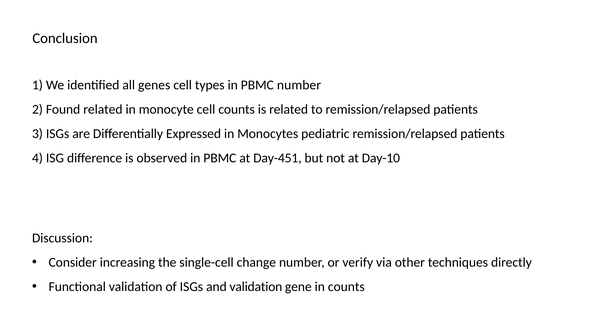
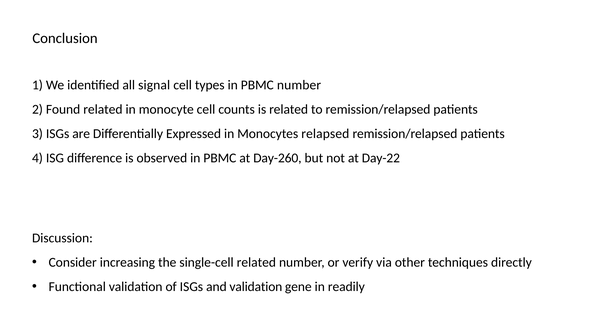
genes: genes -> signal
pediatric: pediatric -> relapsed
Day-451: Day-451 -> Day-260
Day-10: Day-10 -> Day-22
single-cell change: change -> related
in counts: counts -> readily
